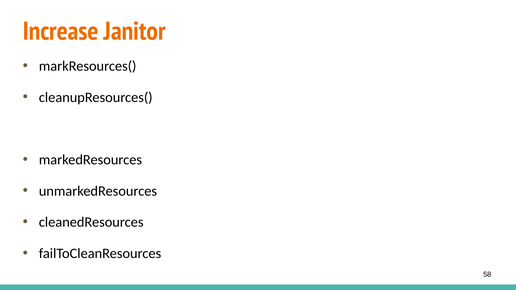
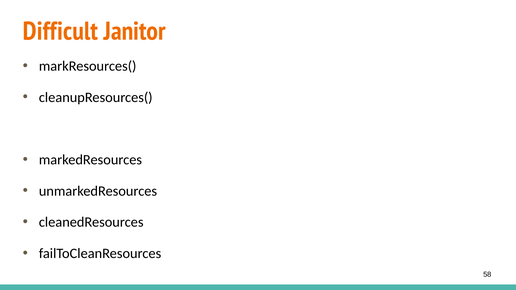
Increase: Increase -> Difficult
